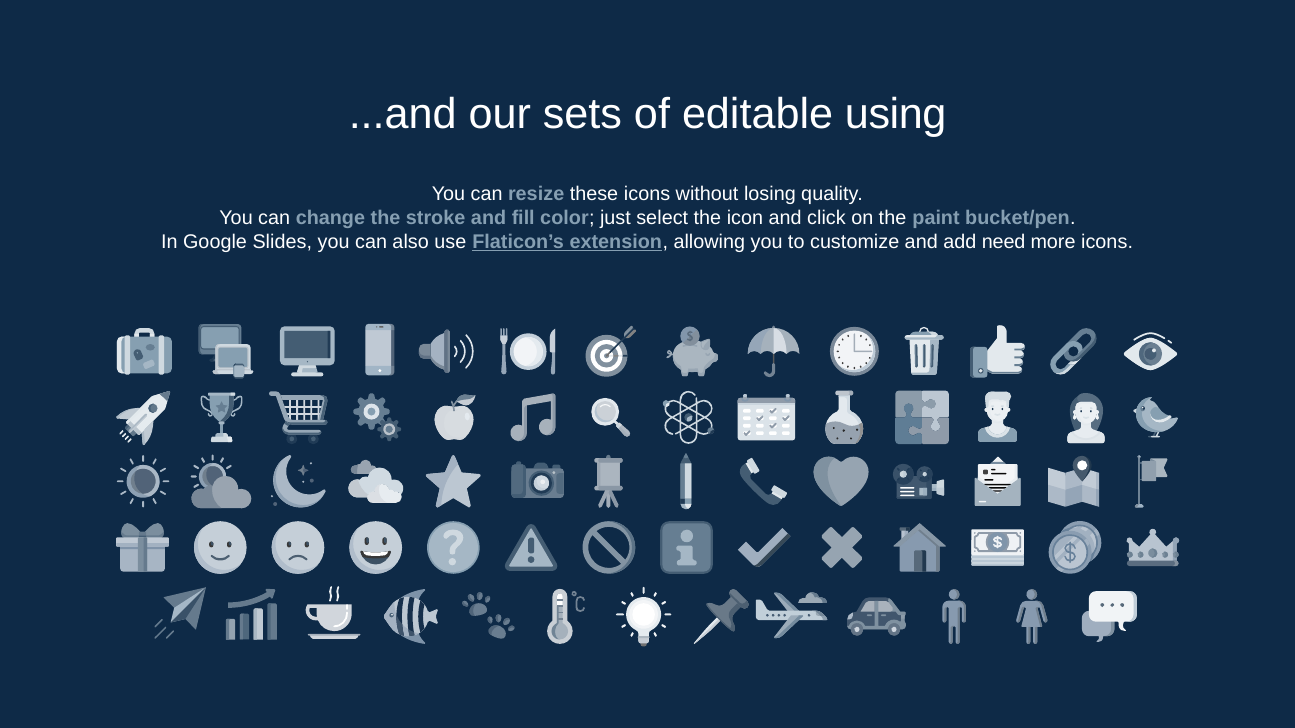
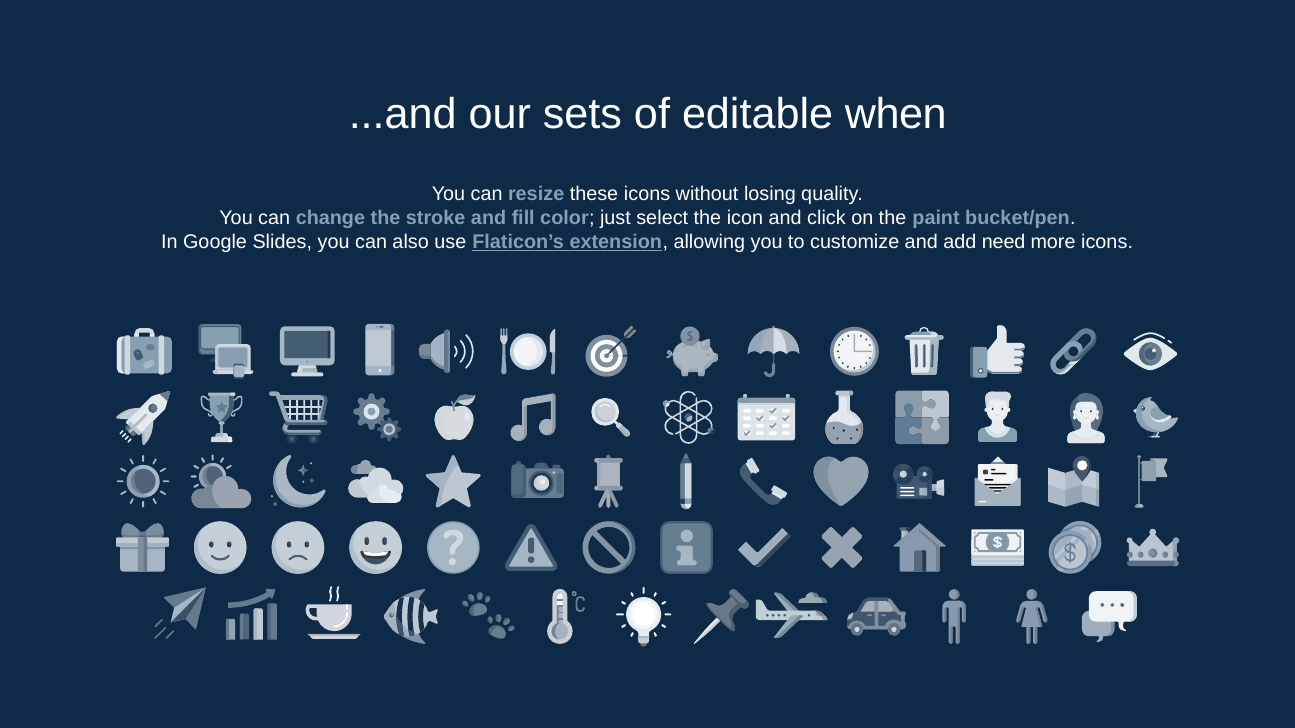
using: using -> when
